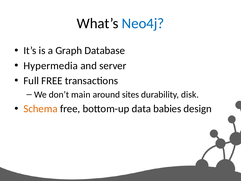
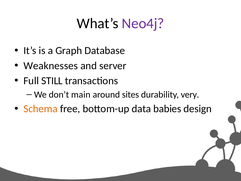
Neo4j colour: blue -> purple
Hypermedia: Hypermedia -> Weaknesses
Full FREE: FREE -> STILL
disk: disk -> very
